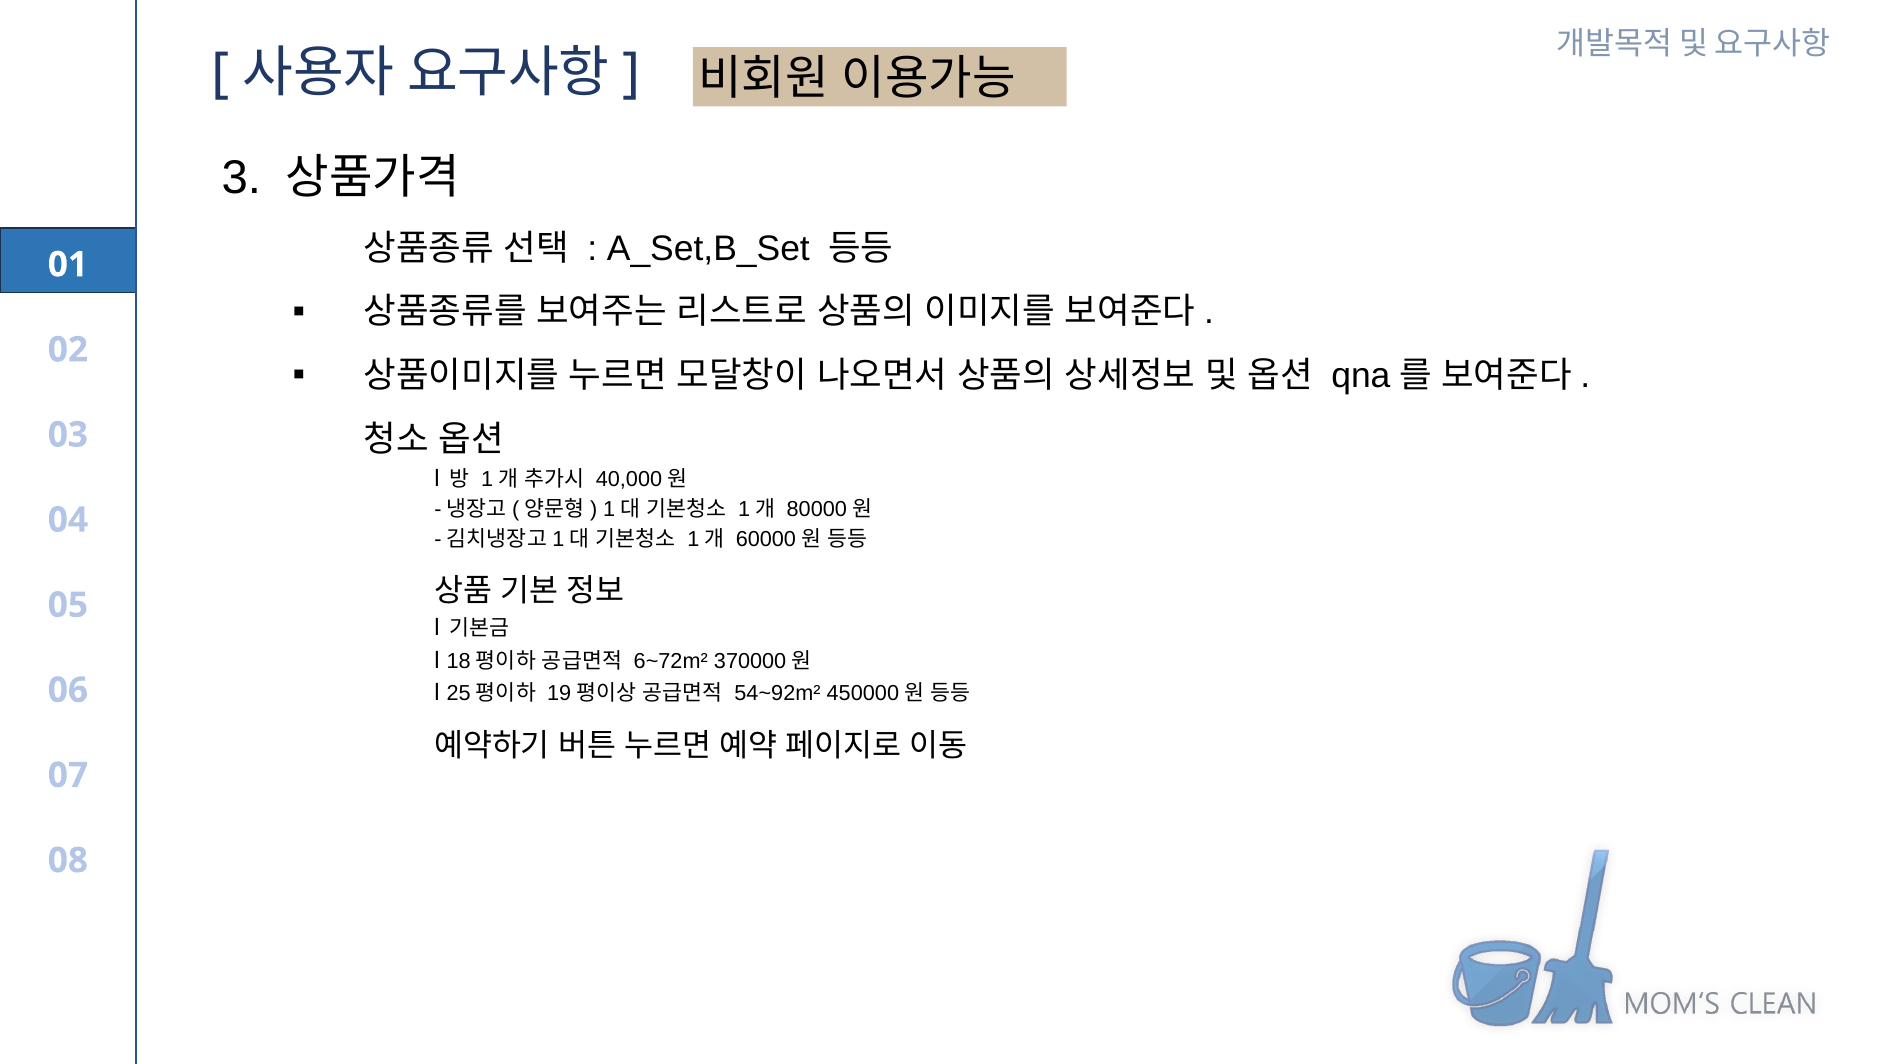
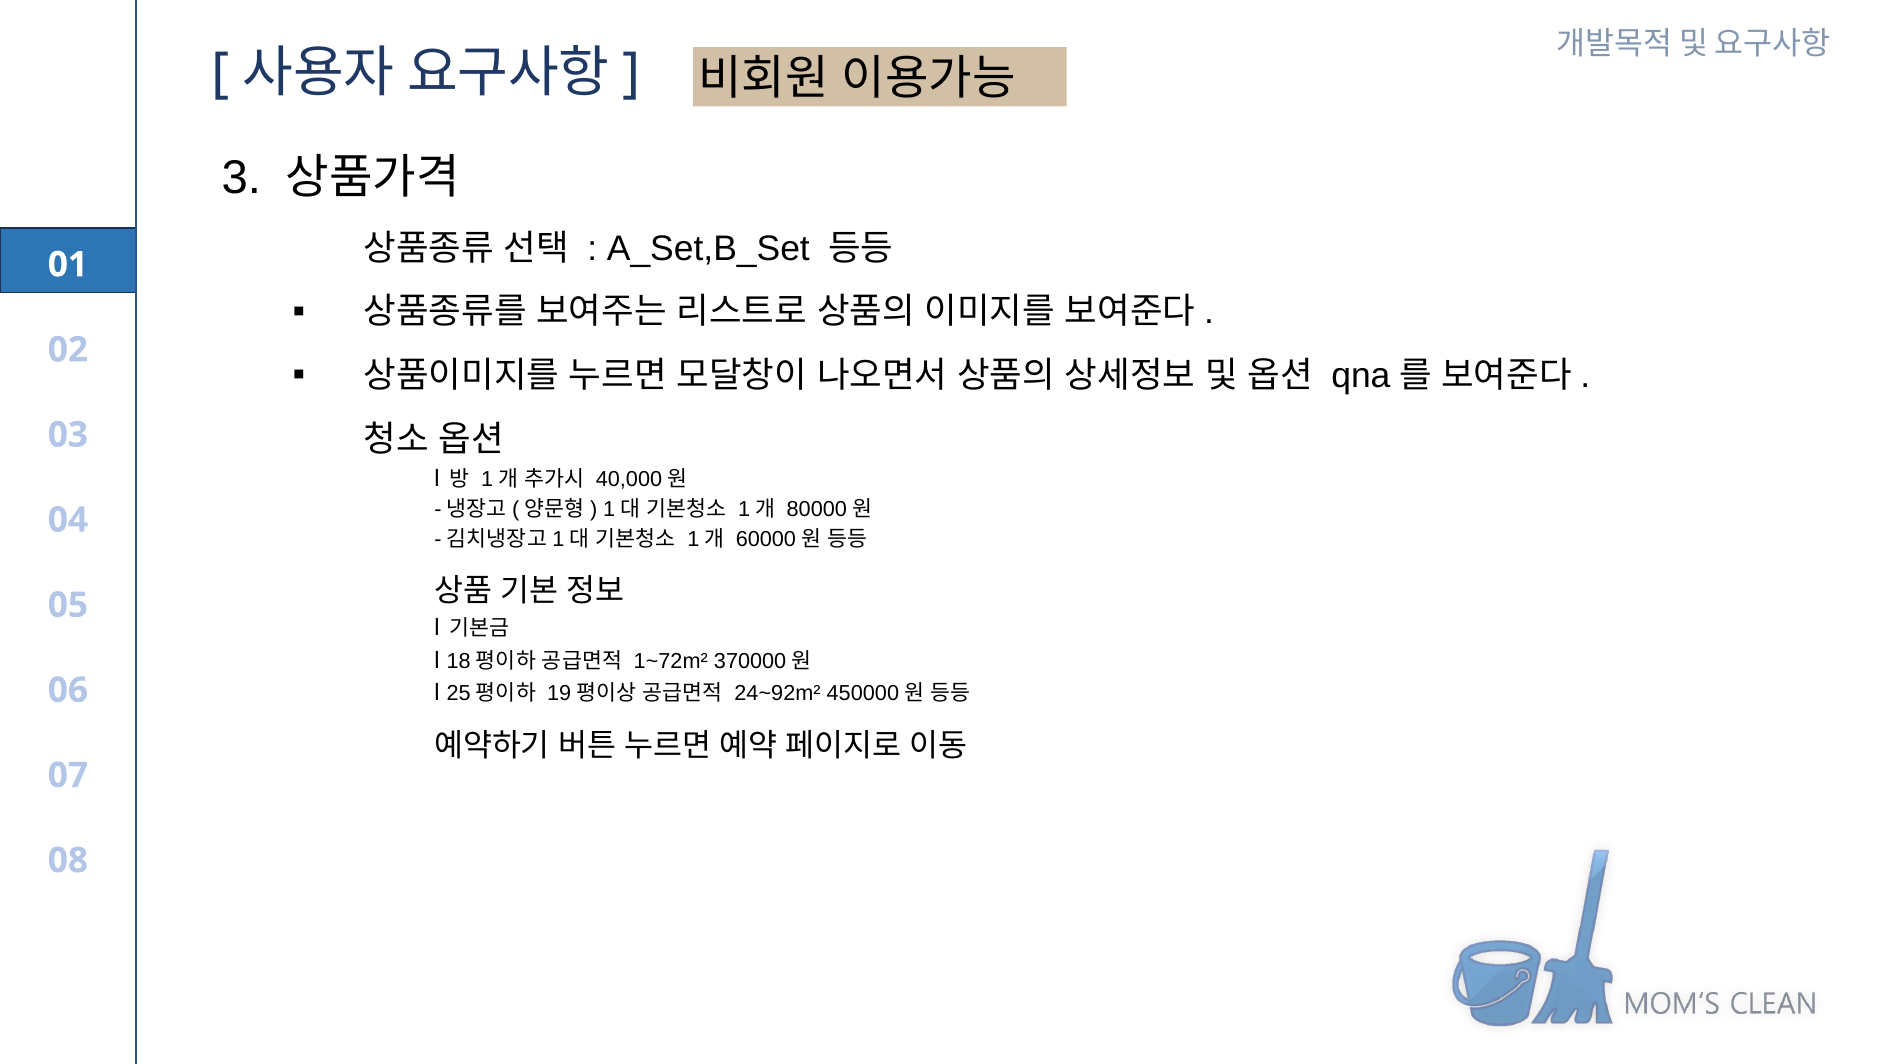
6~72m²: 6~72m² -> 1~72m²
54~92m²: 54~92m² -> 24~92m²
